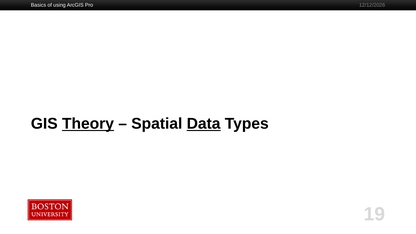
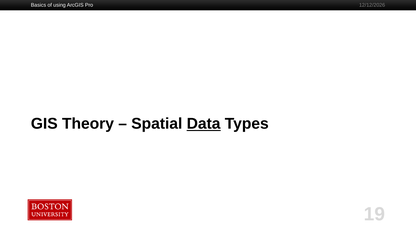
Theory underline: present -> none
